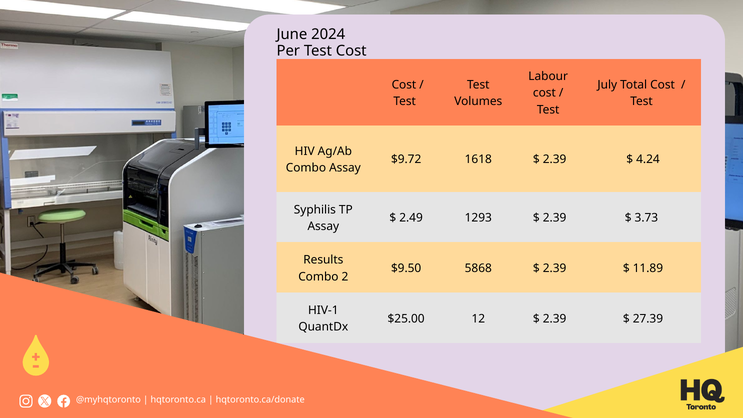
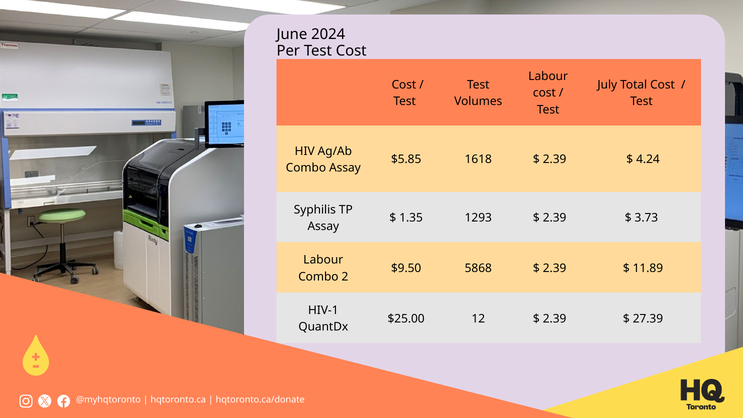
$9.72: $9.72 -> $5.85
2.49: 2.49 -> 1.35
Results at (323, 260): Results -> Labour
